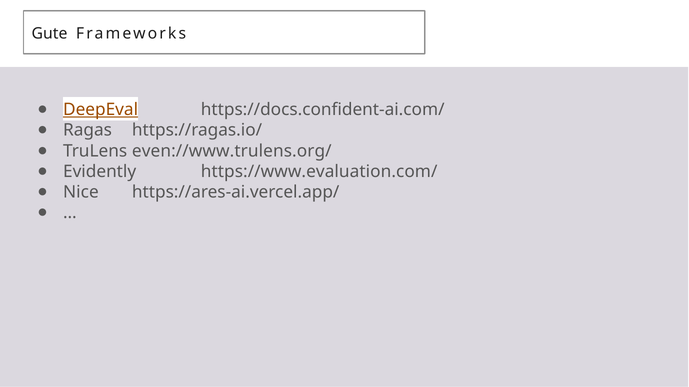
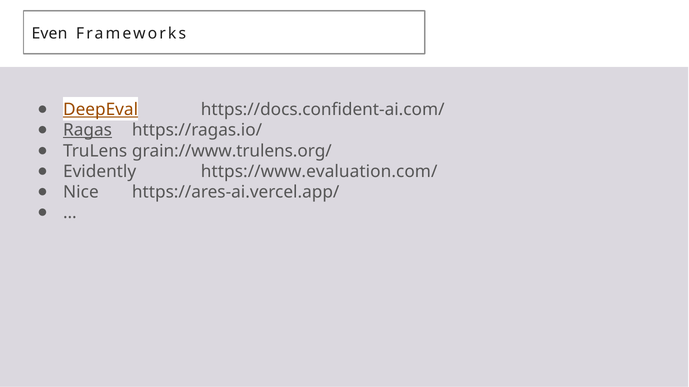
Gute: Gute -> Even
Ragas underline: none -> present
even://www.trulens.org/: even://www.trulens.org/ -> grain://www.trulens.org/
